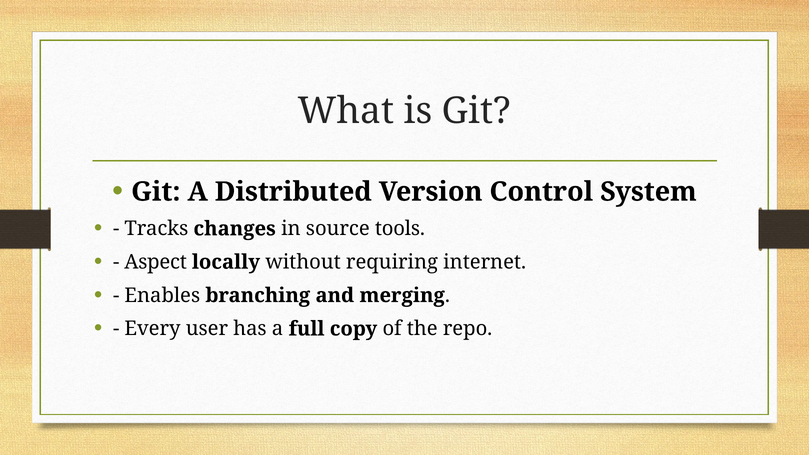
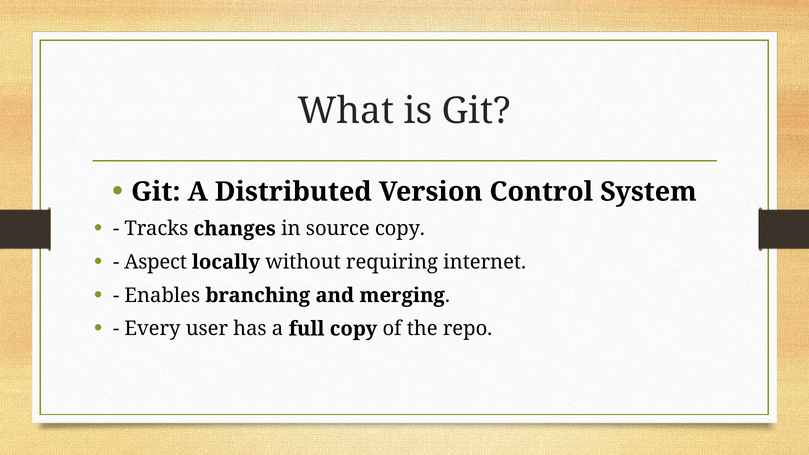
source tools: tools -> copy
